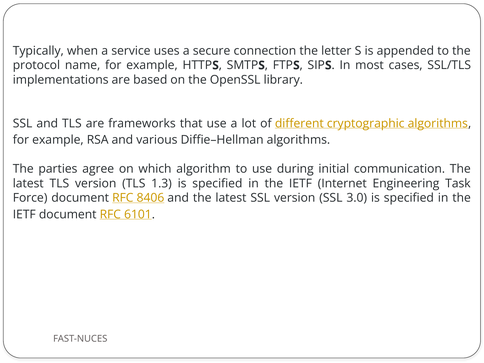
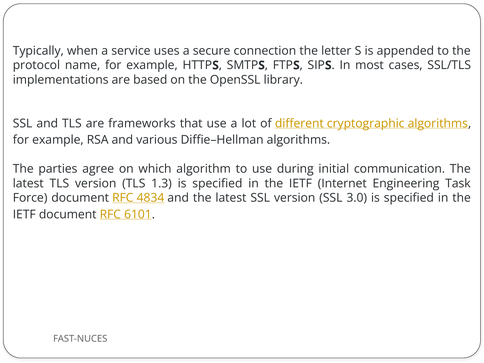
8406: 8406 -> 4834
